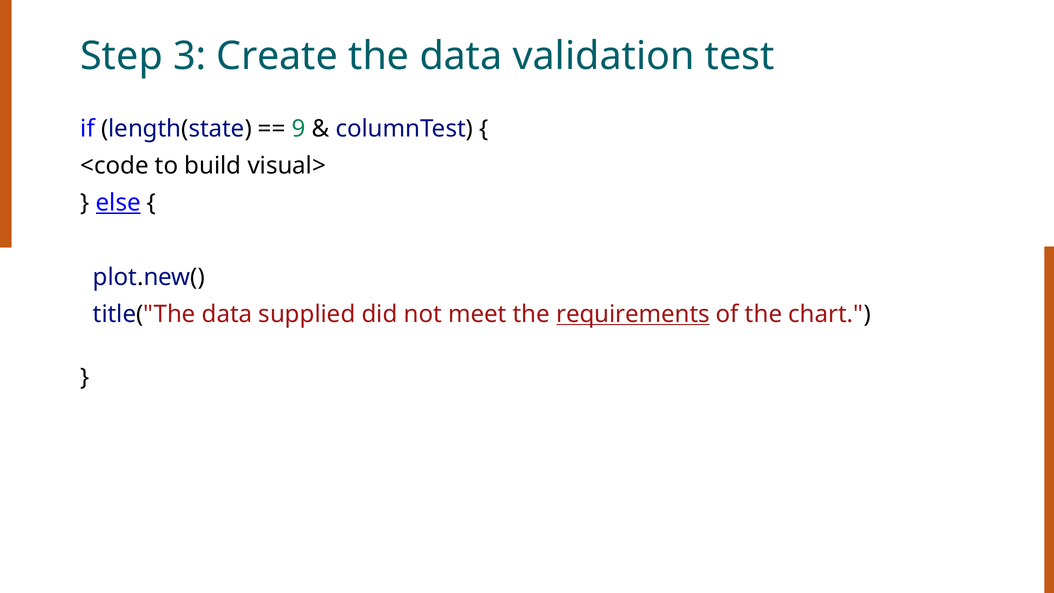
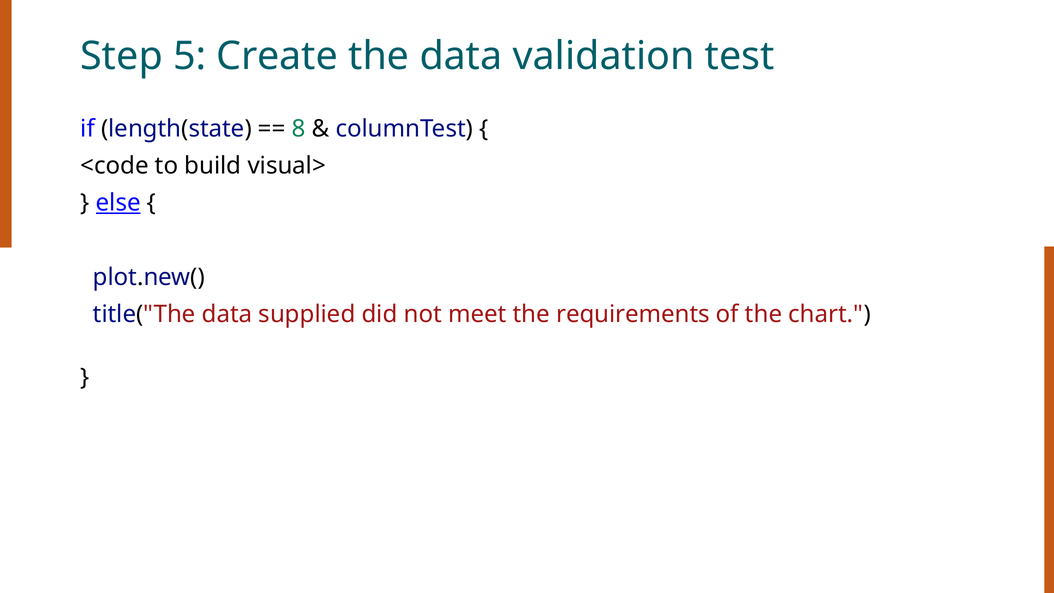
3: 3 -> 5
9: 9 -> 8
requirements underline: present -> none
